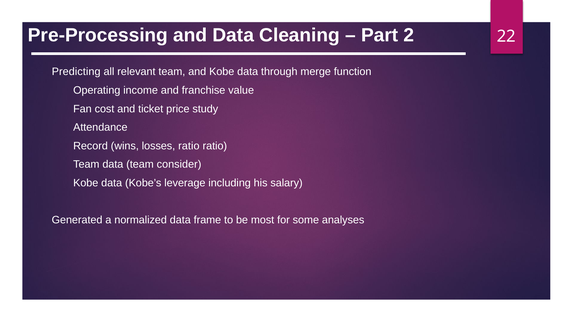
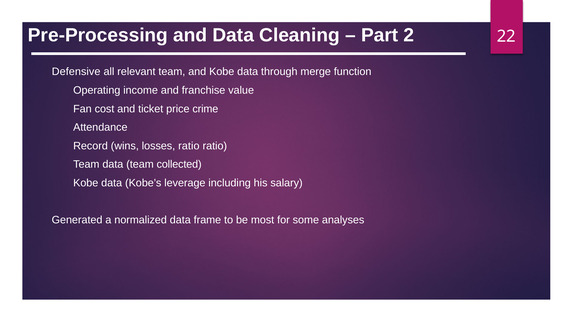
Predicting: Predicting -> Defensive
study: study -> crime
consider: consider -> collected
